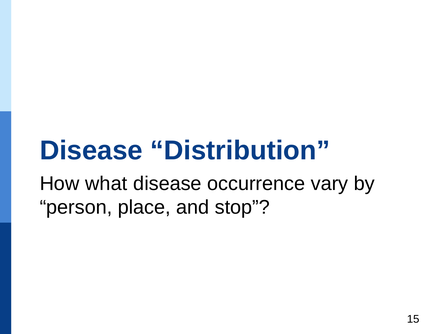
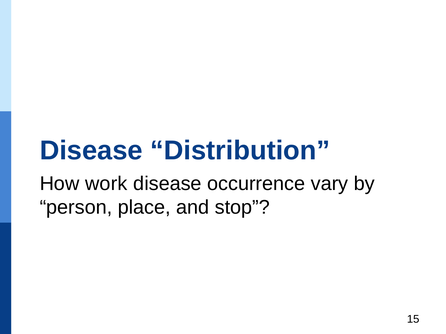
what: what -> work
